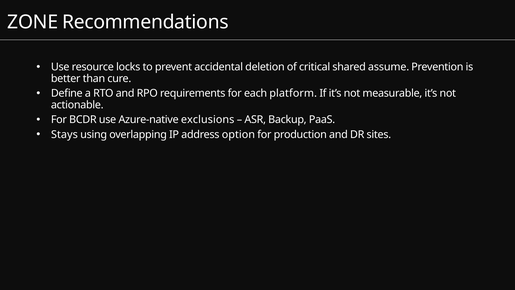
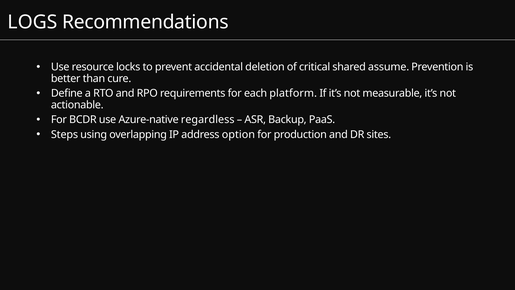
ZONE: ZONE -> LOGS
exclusions: exclusions -> regardless
Stays: Stays -> Steps
